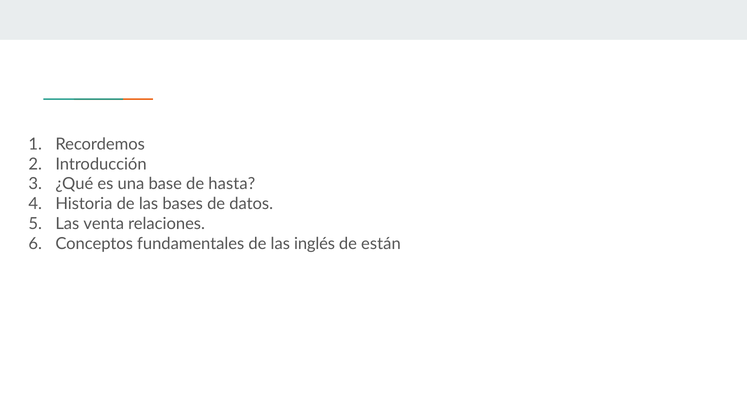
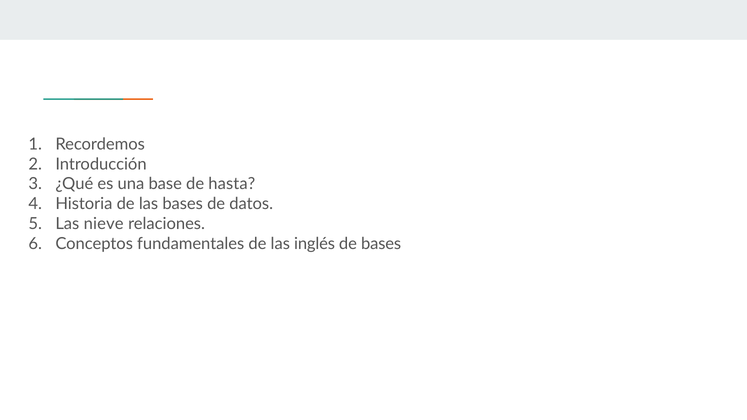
venta: venta -> nieve
de están: están -> bases
